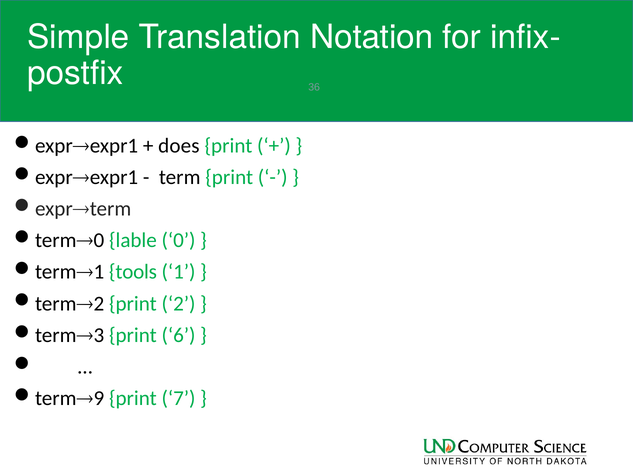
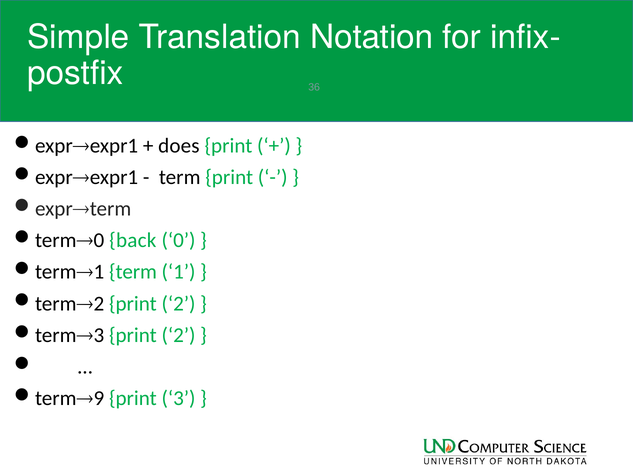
lable: lable -> back
term1 tools: tools -> term
term3 print 6: 6 -> 2
7: 7 -> 3
